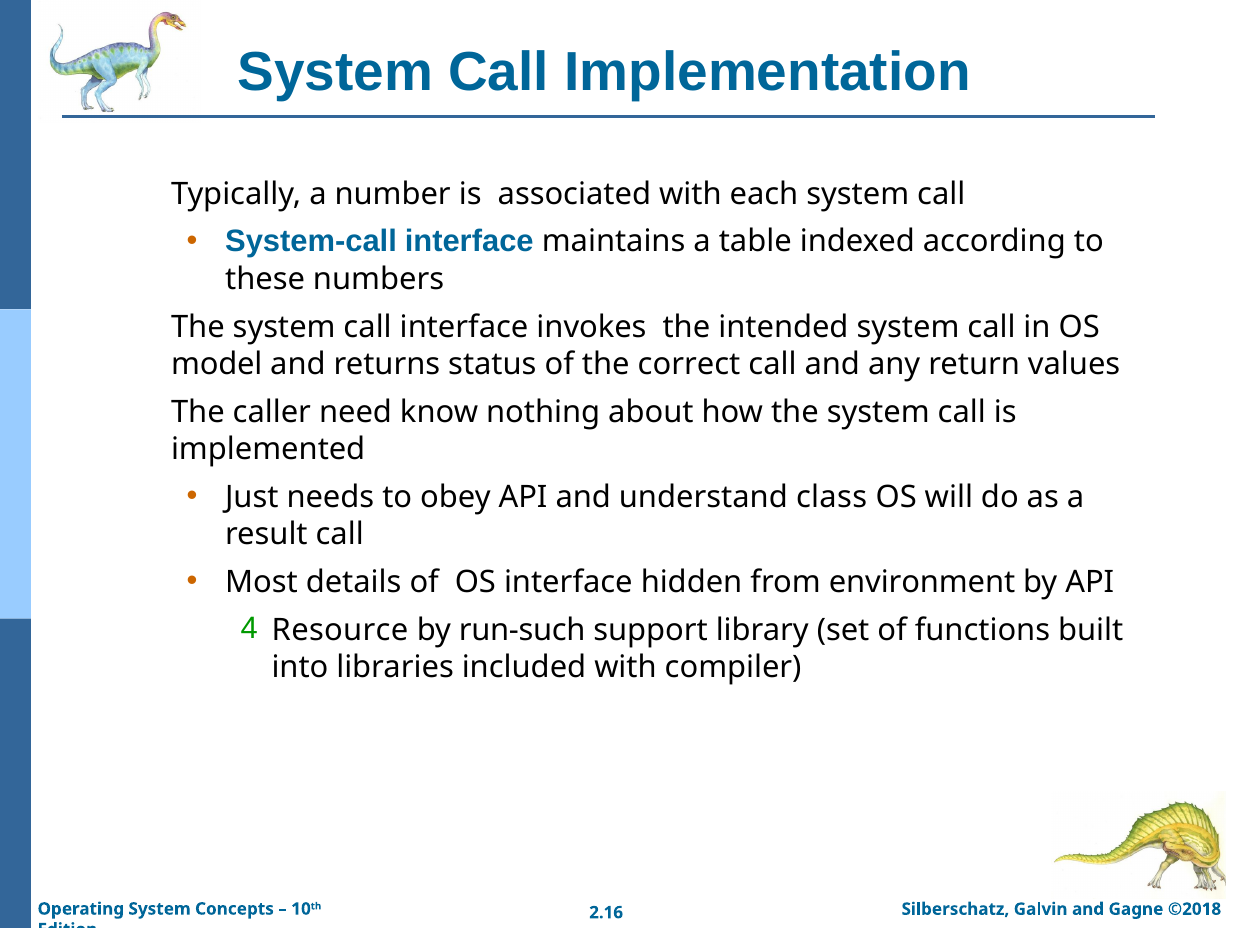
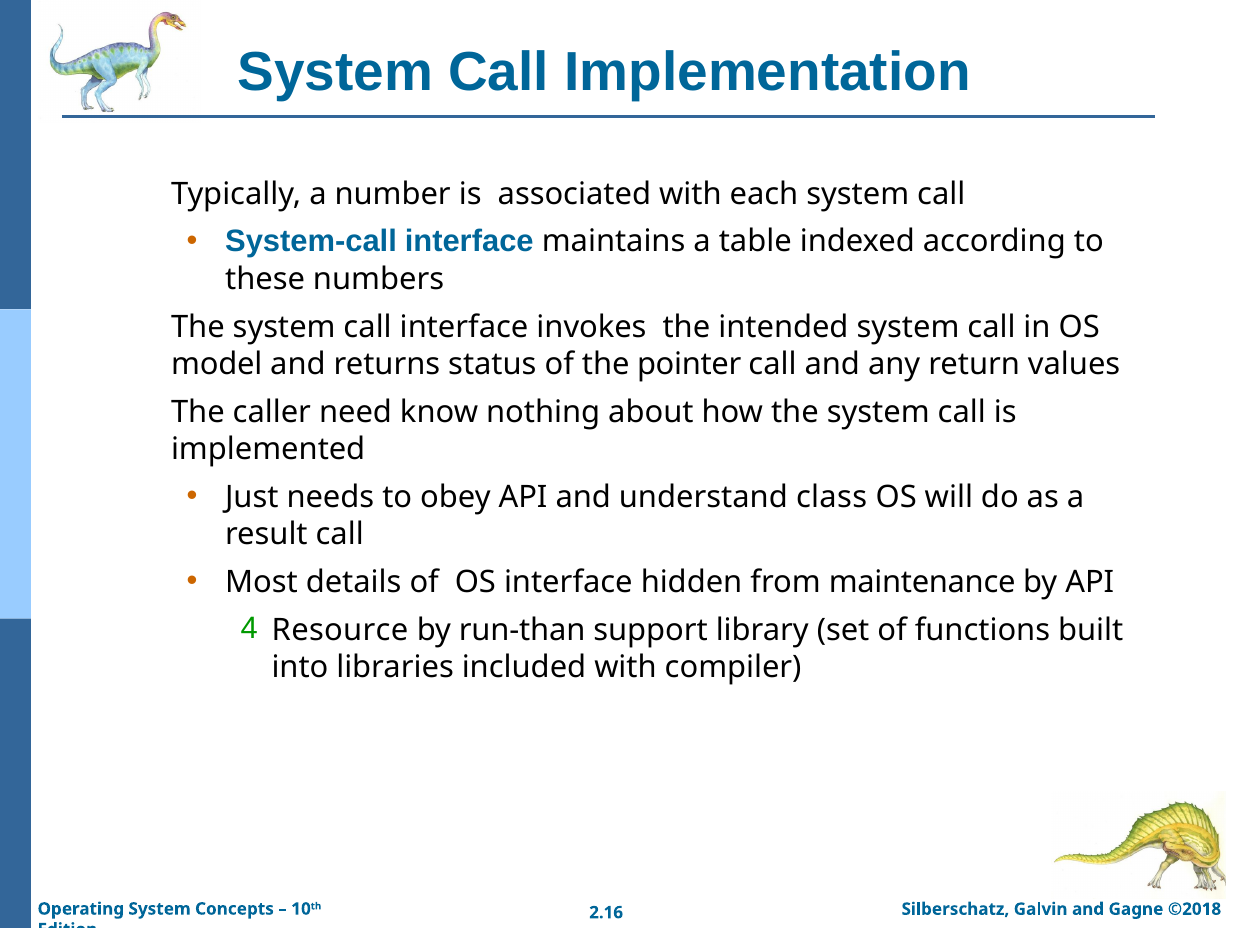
correct: correct -> pointer
environment: environment -> maintenance
run-such: run-such -> run-than
